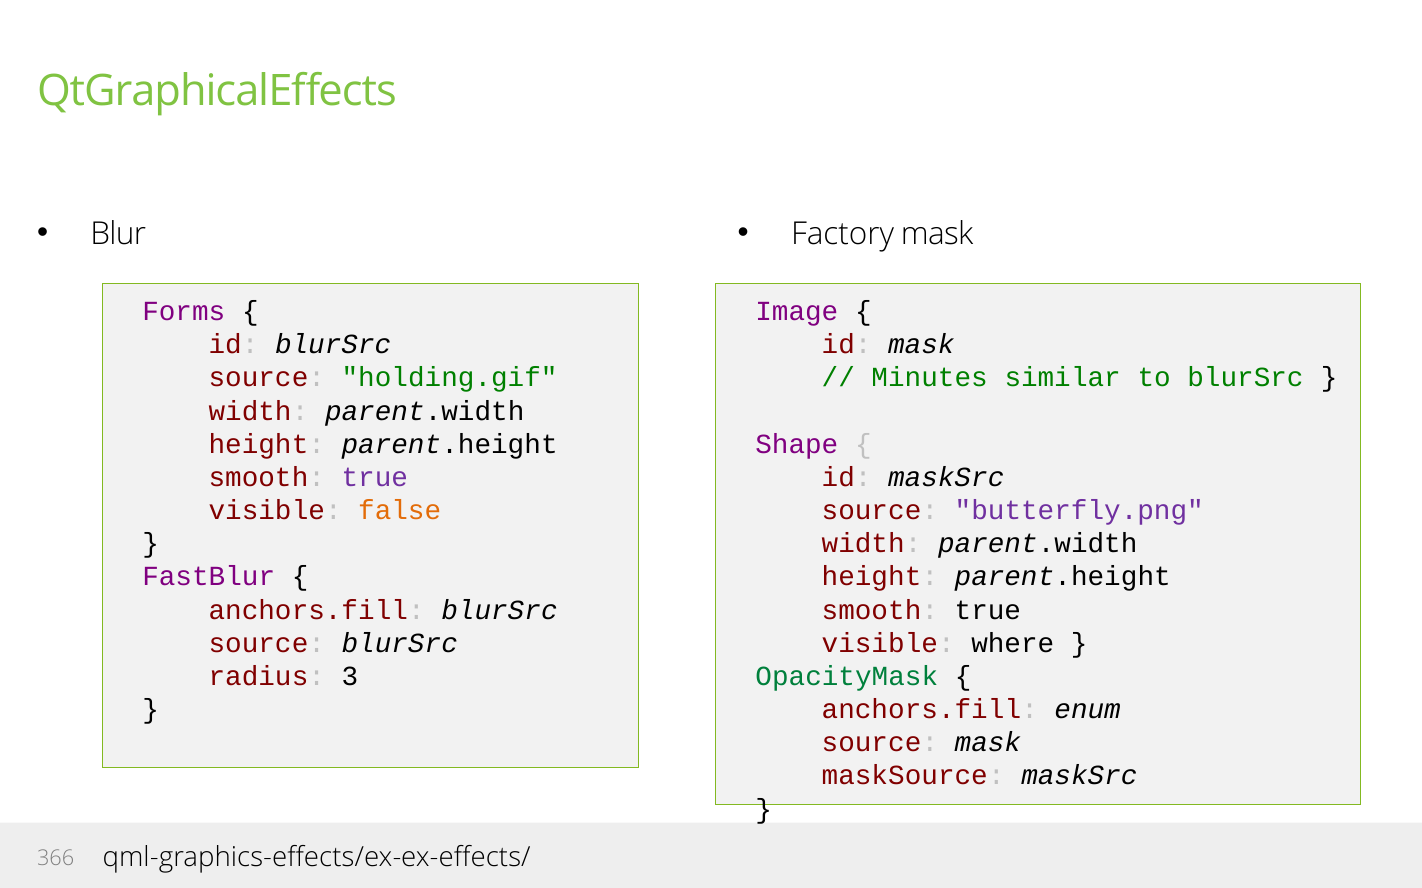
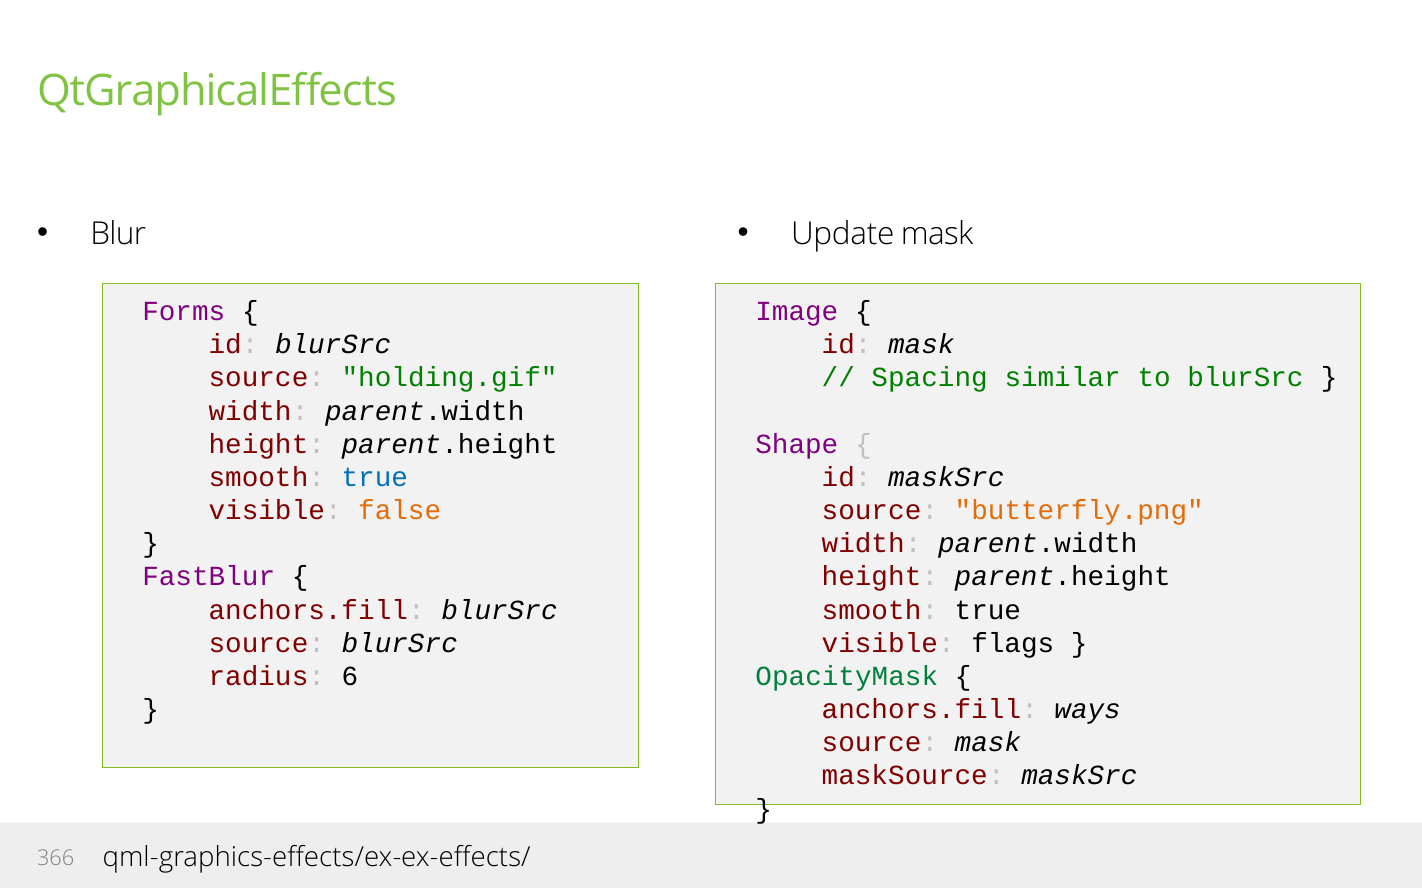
Factory: Factory -> Update
Minutes: Minutes -> Spacing
true at (375, 478) colour: purple -> blue
butterfly.png colour: purple -> orange
where: where -> flags
3: 3 -> 6
enum: enum -> ways
